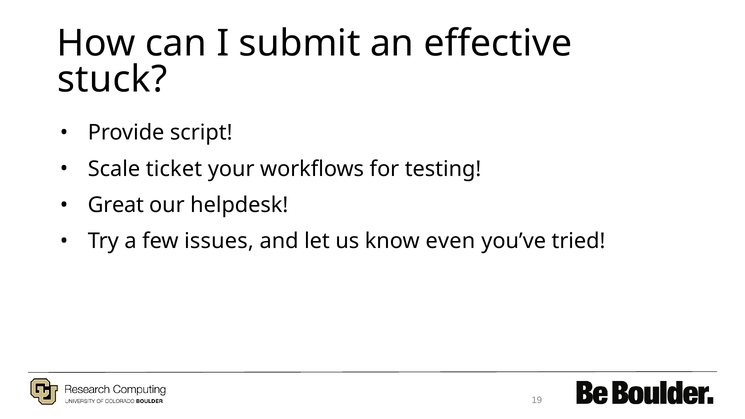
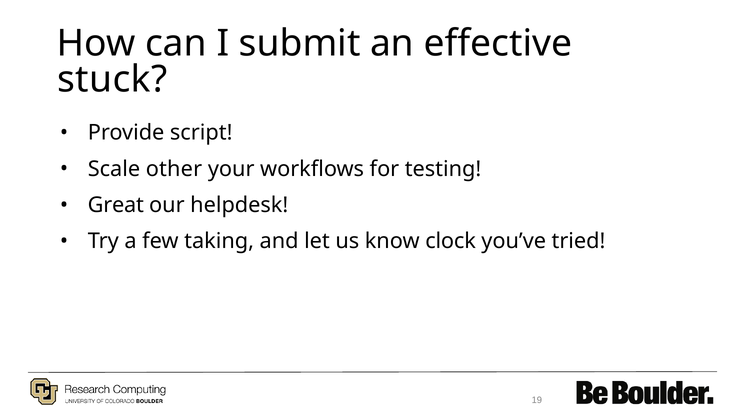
ticket: ticket -> other
issues: issues -> taking
even: even -> clock
